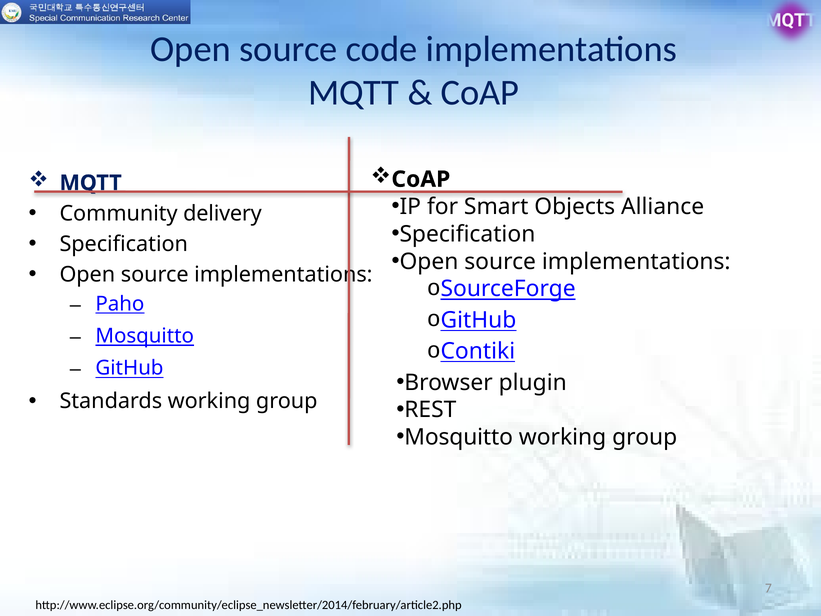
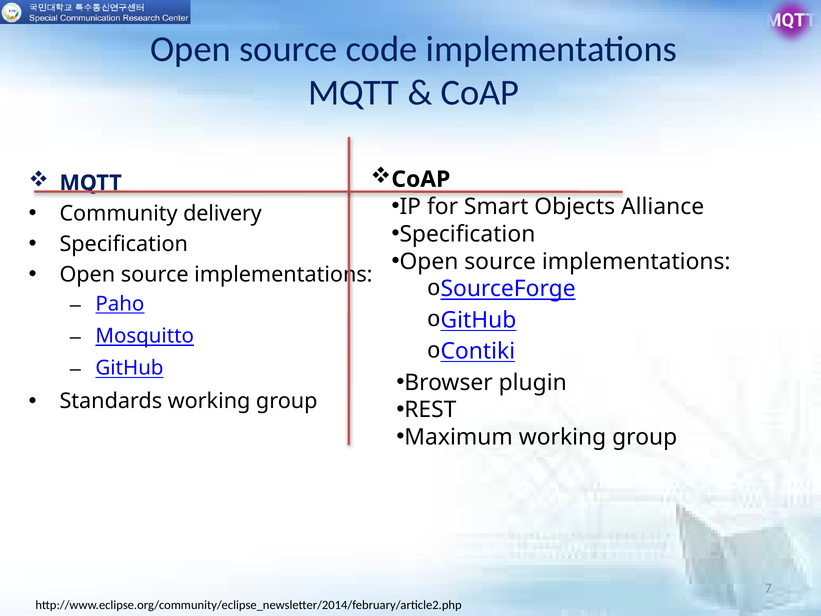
Mosquitto at (459, 437): Mosquitto -> Maximum
